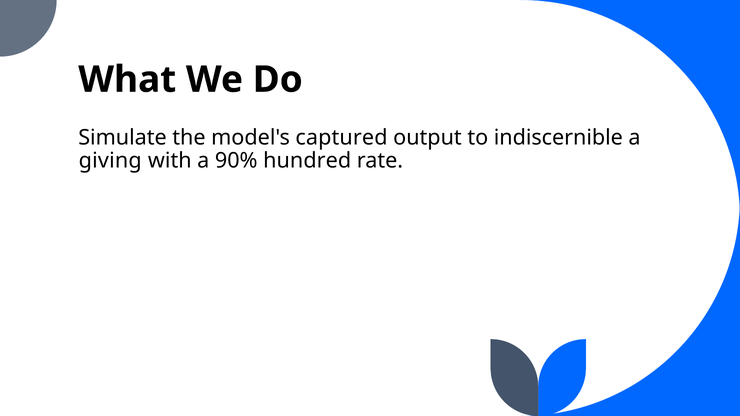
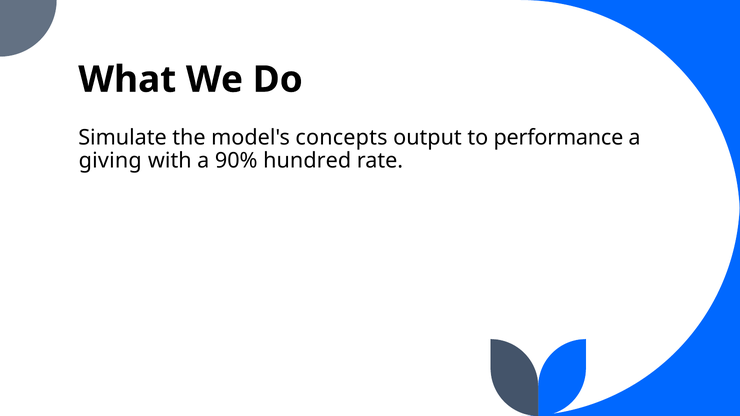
captured: captured -> concepts
indiscernible: indiscernible -> performance
